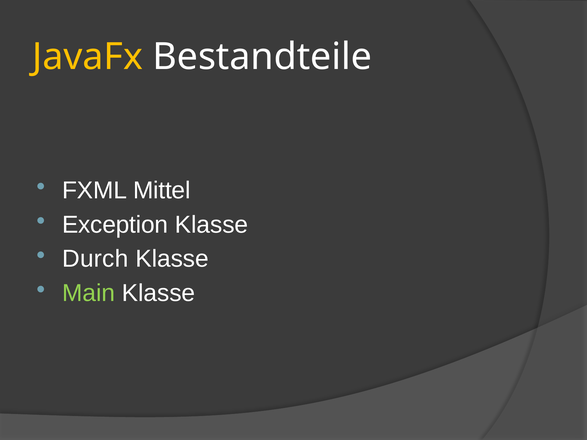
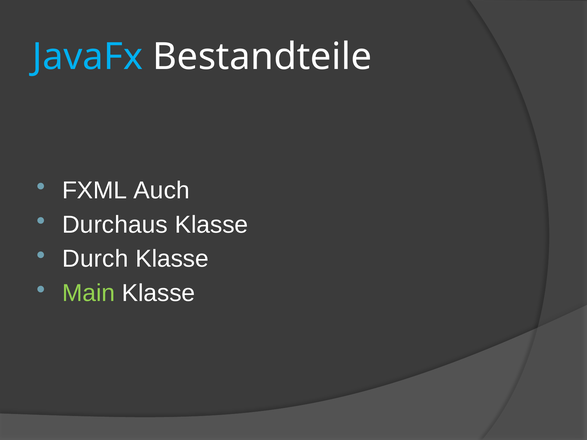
JavaFx colour: yellow -> light blue
Mittel: Mittel -> Auch
Exception: Exception -> Durchaus
